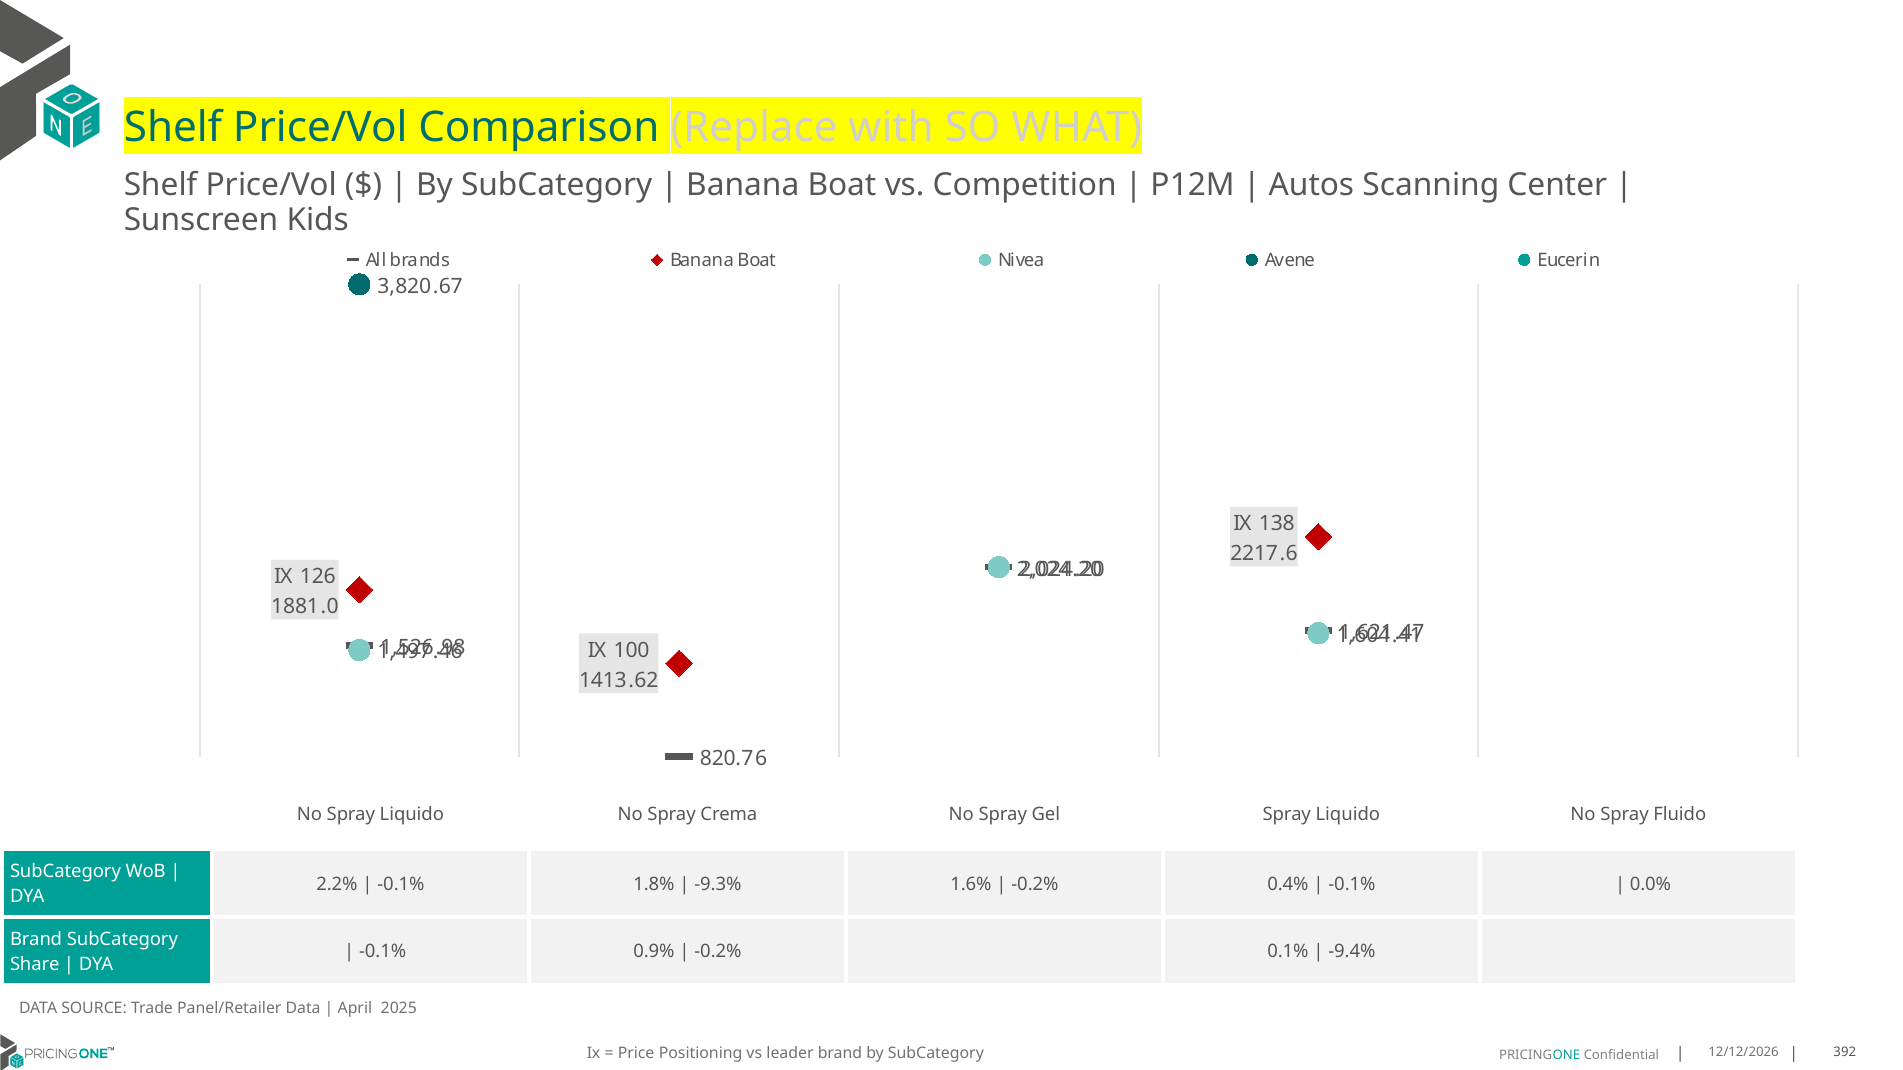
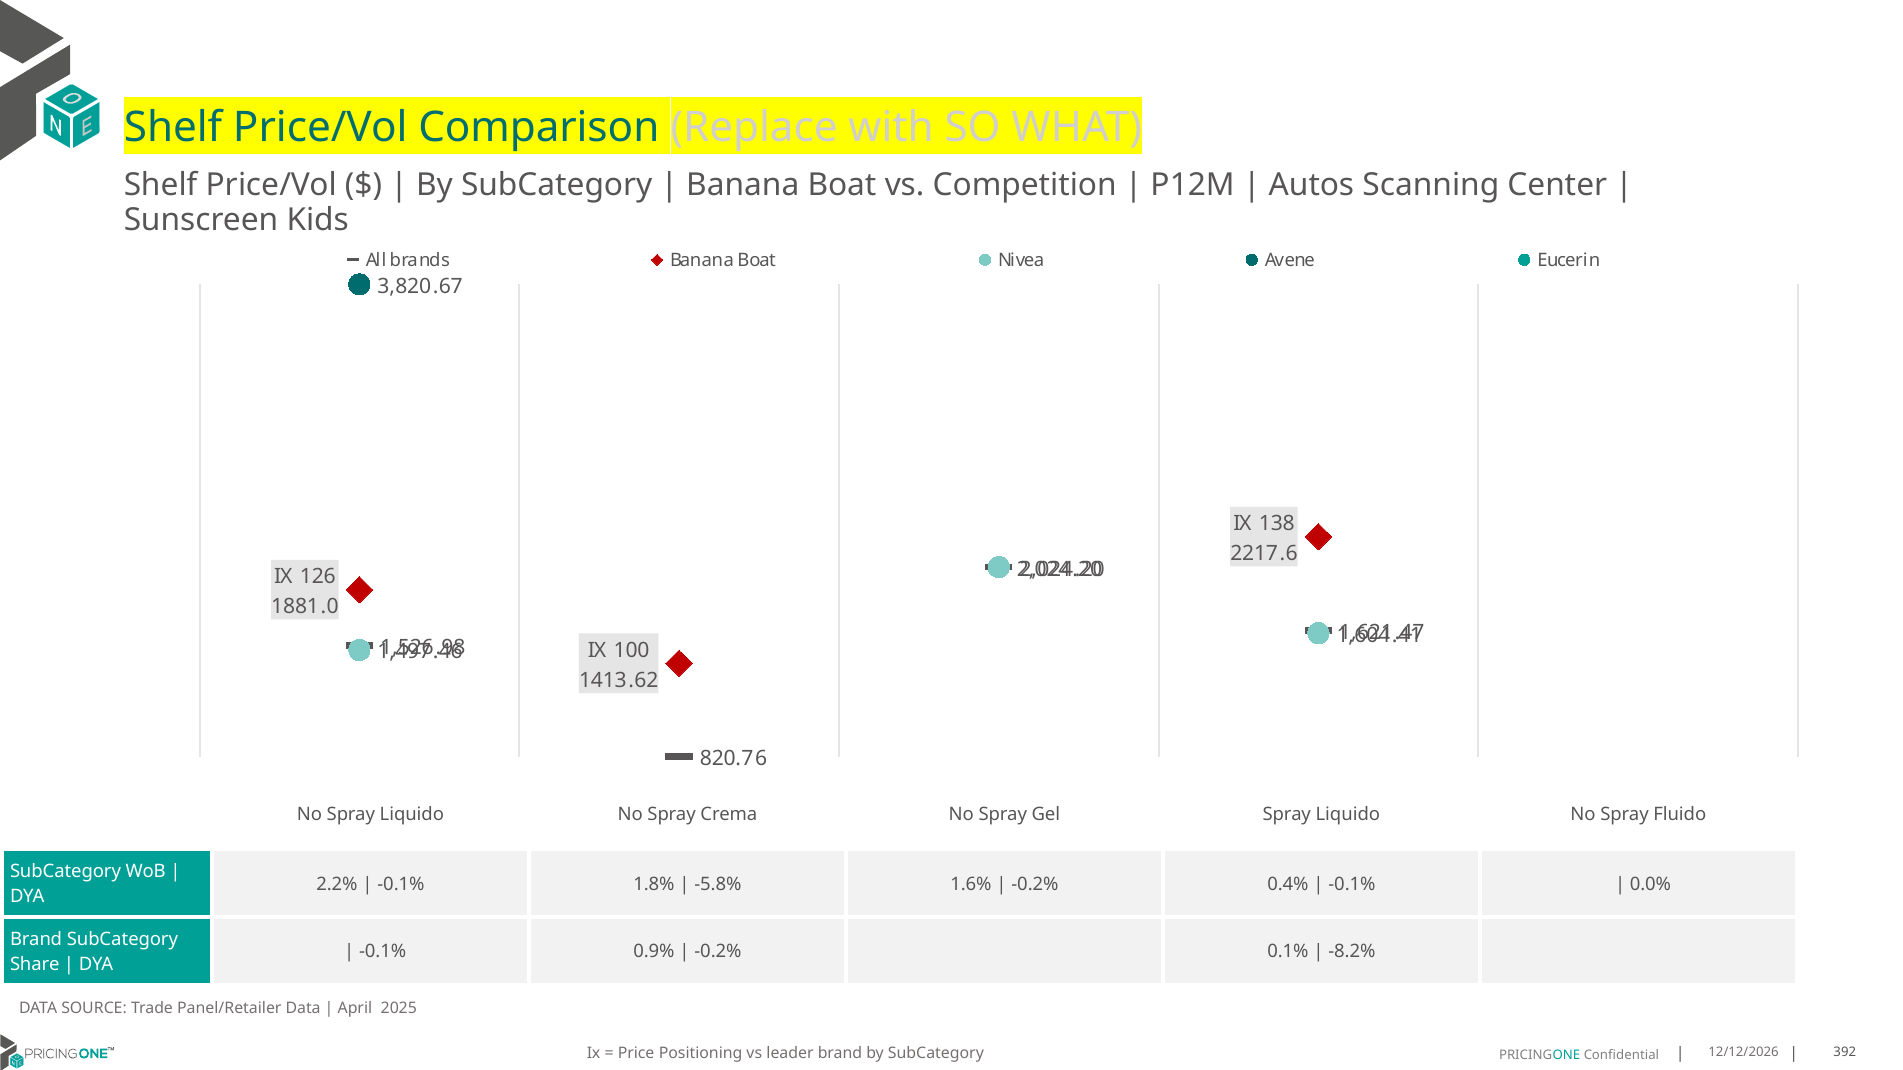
-9.3%: -9.3% -> -5.8%
-9.4%: -9.4% -> -8.2%
